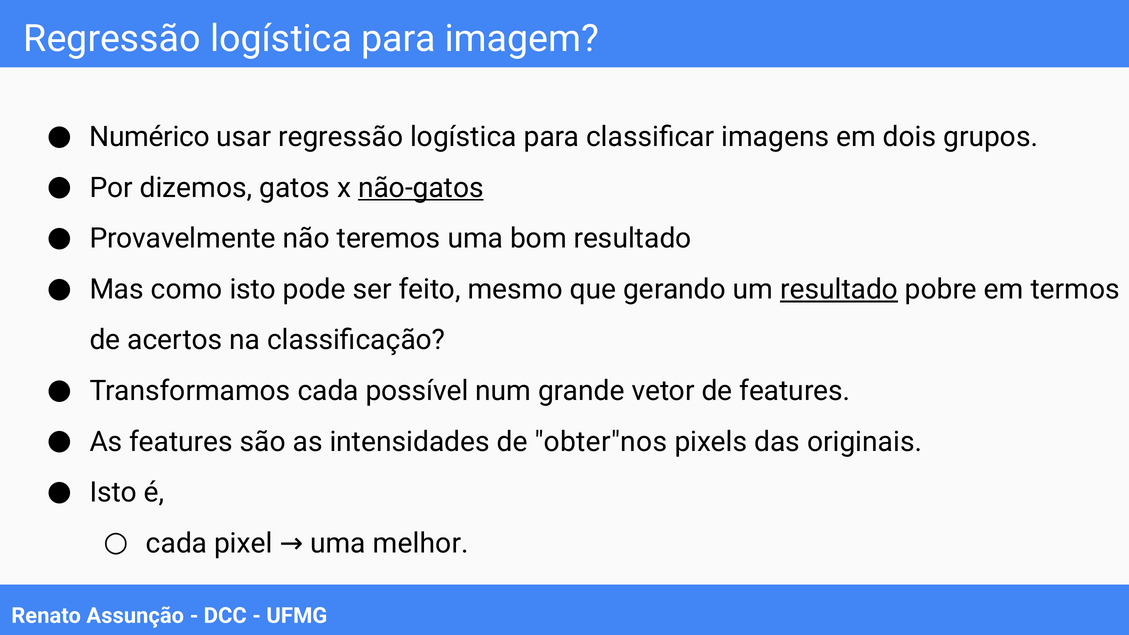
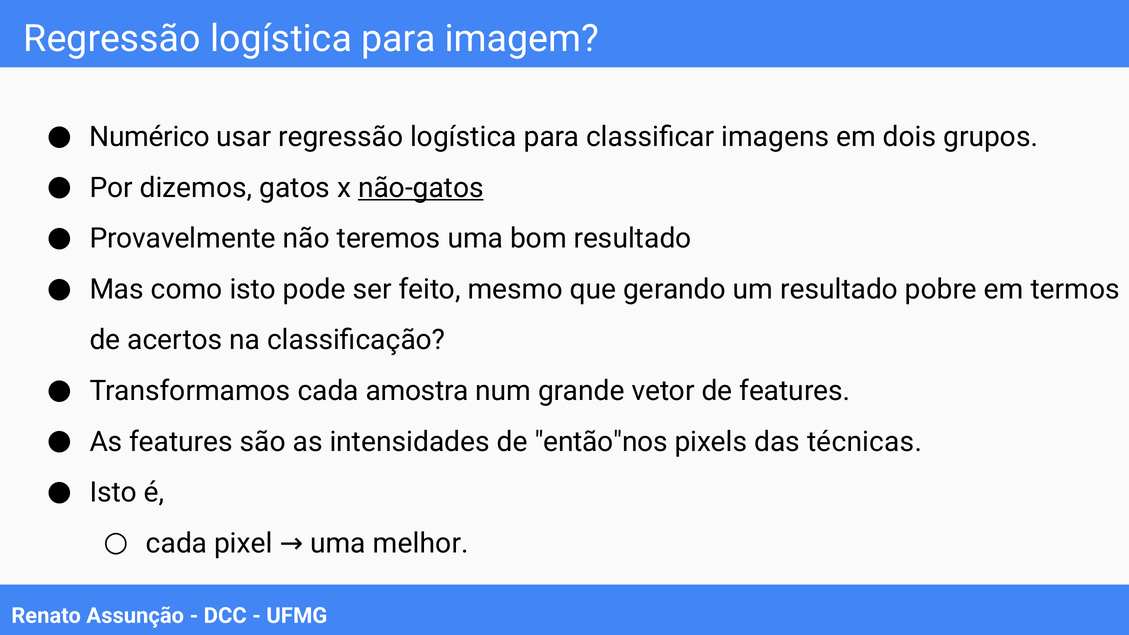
resultado at (839, 289) underline: present -> none
possível: possível -> amostra
obter"nos: obter"nos -> então"nos
originais: originais -> técnicas
